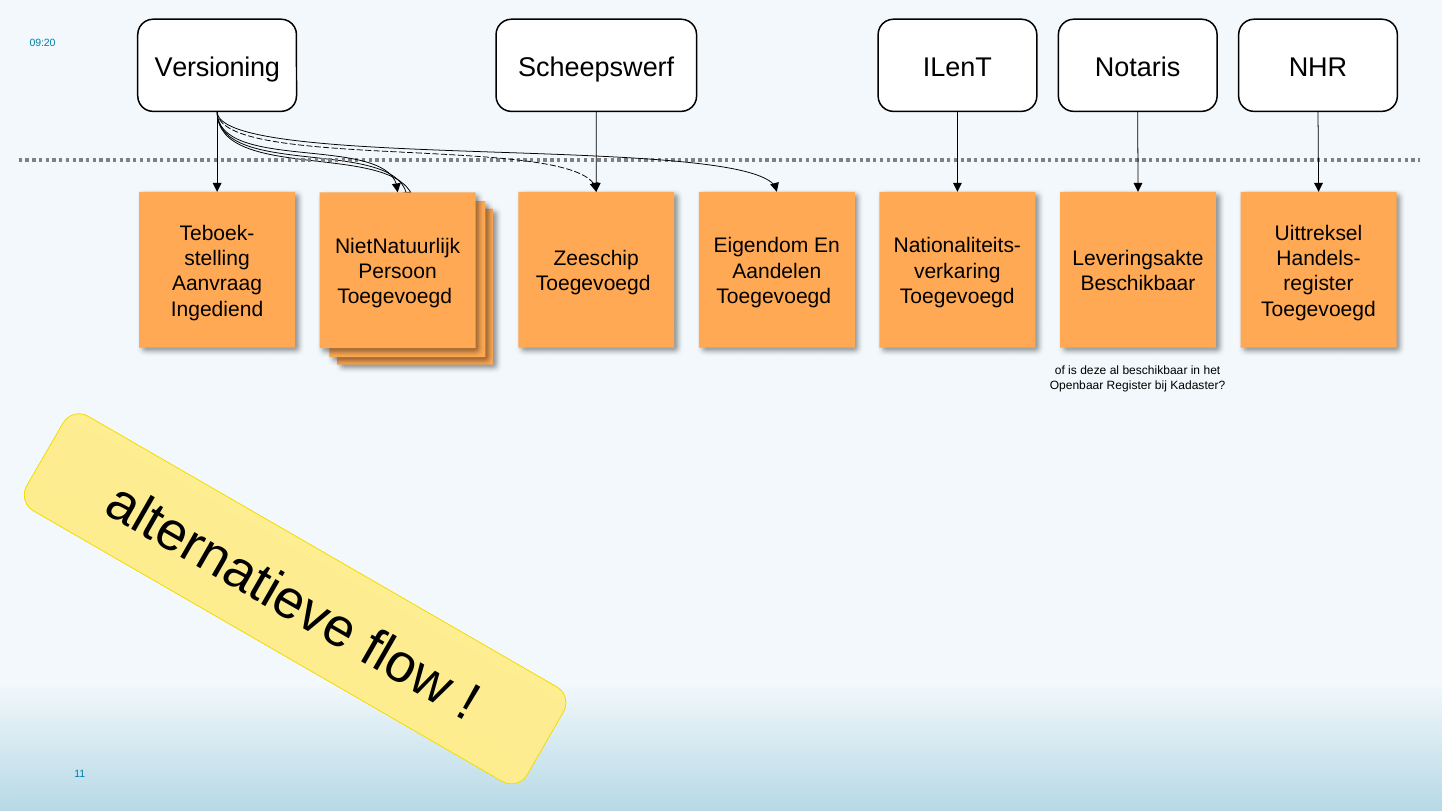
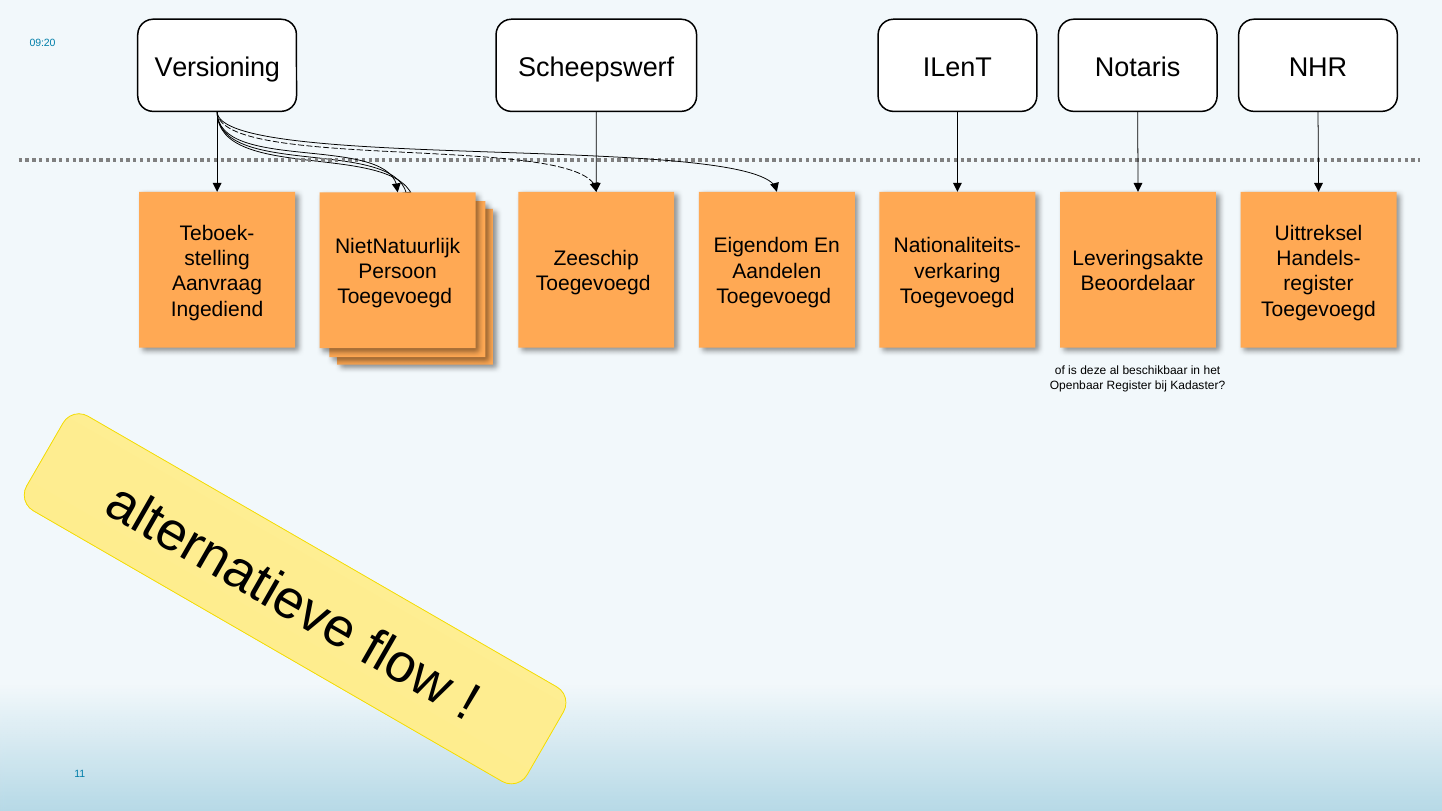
Beschikbaar at (1138, 284): Beschikbaar -> Beoordelaar
